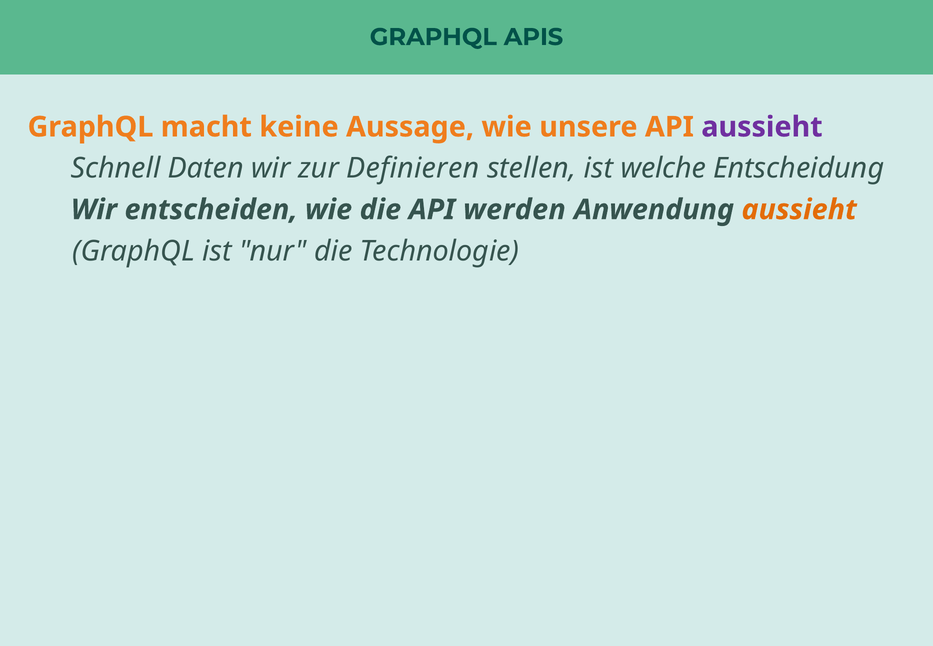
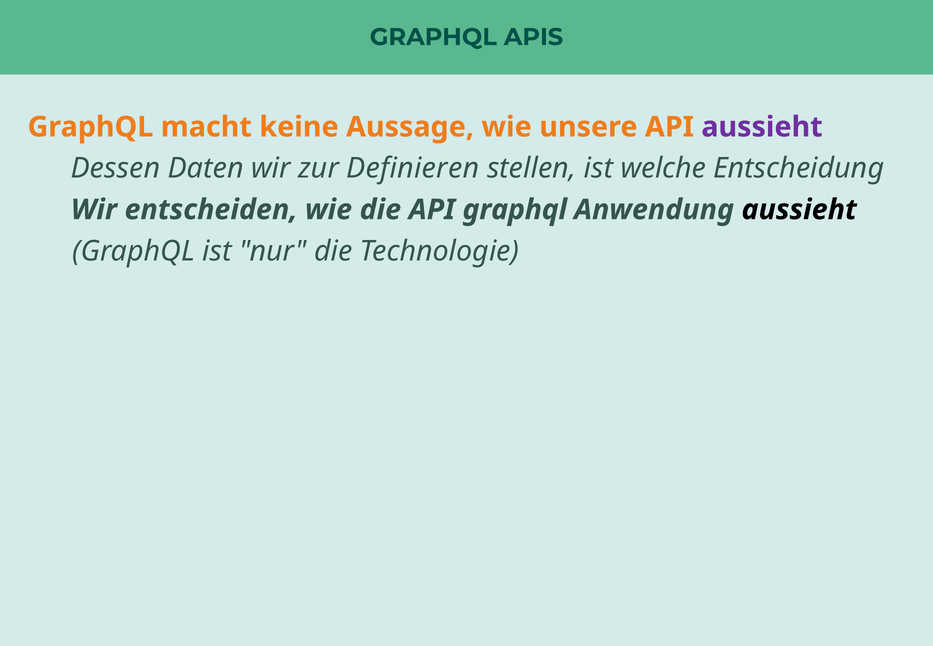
Schnell: Schnell -> Dessen
API werden: werden -> graphql
aussieht at (799, 210) colour: orange -> black
